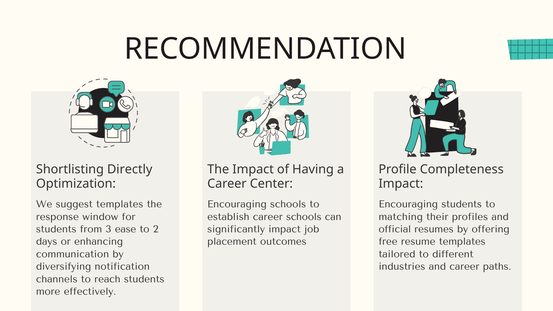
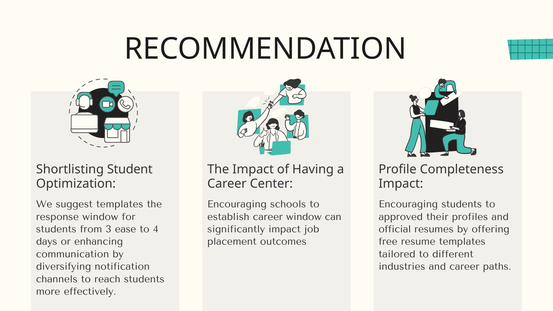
Directly: Directly -> Student
career schools: schools -> window
matching: matching -> approved
2: 2 -> 4
